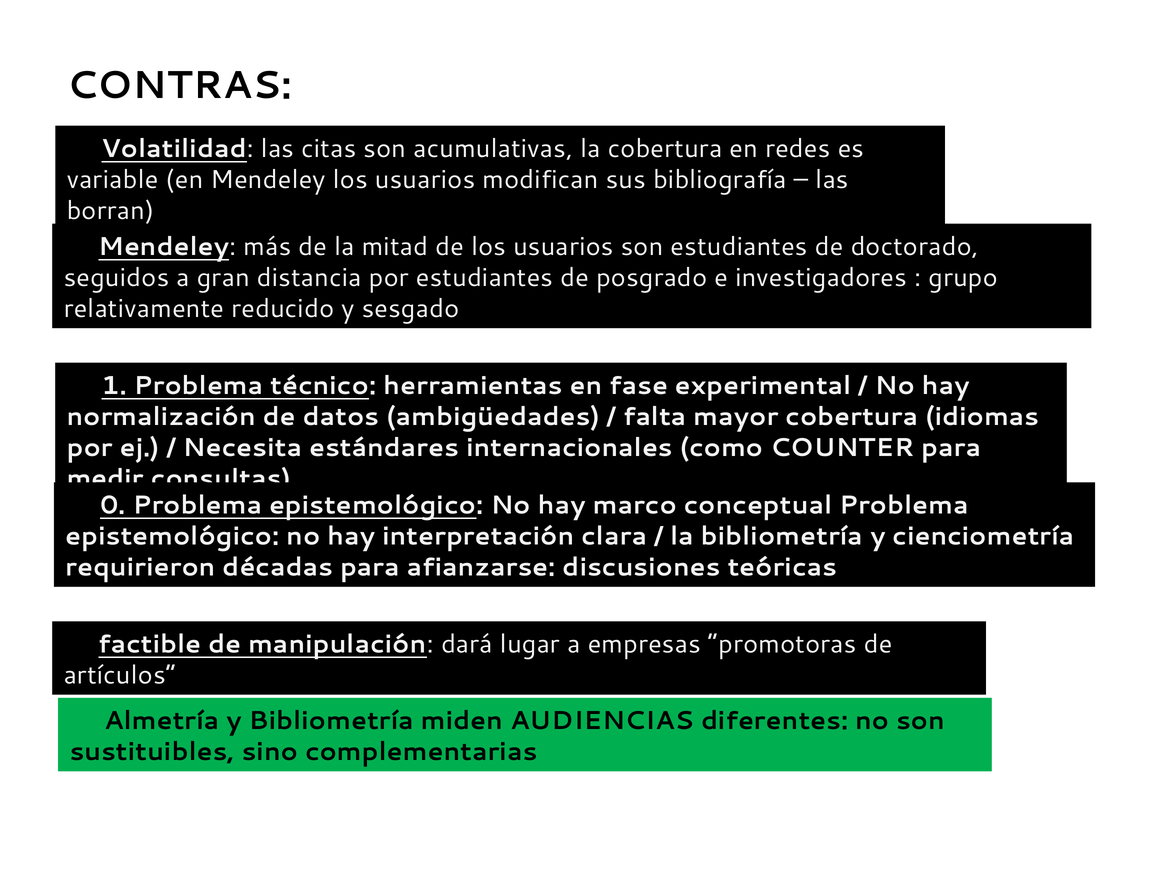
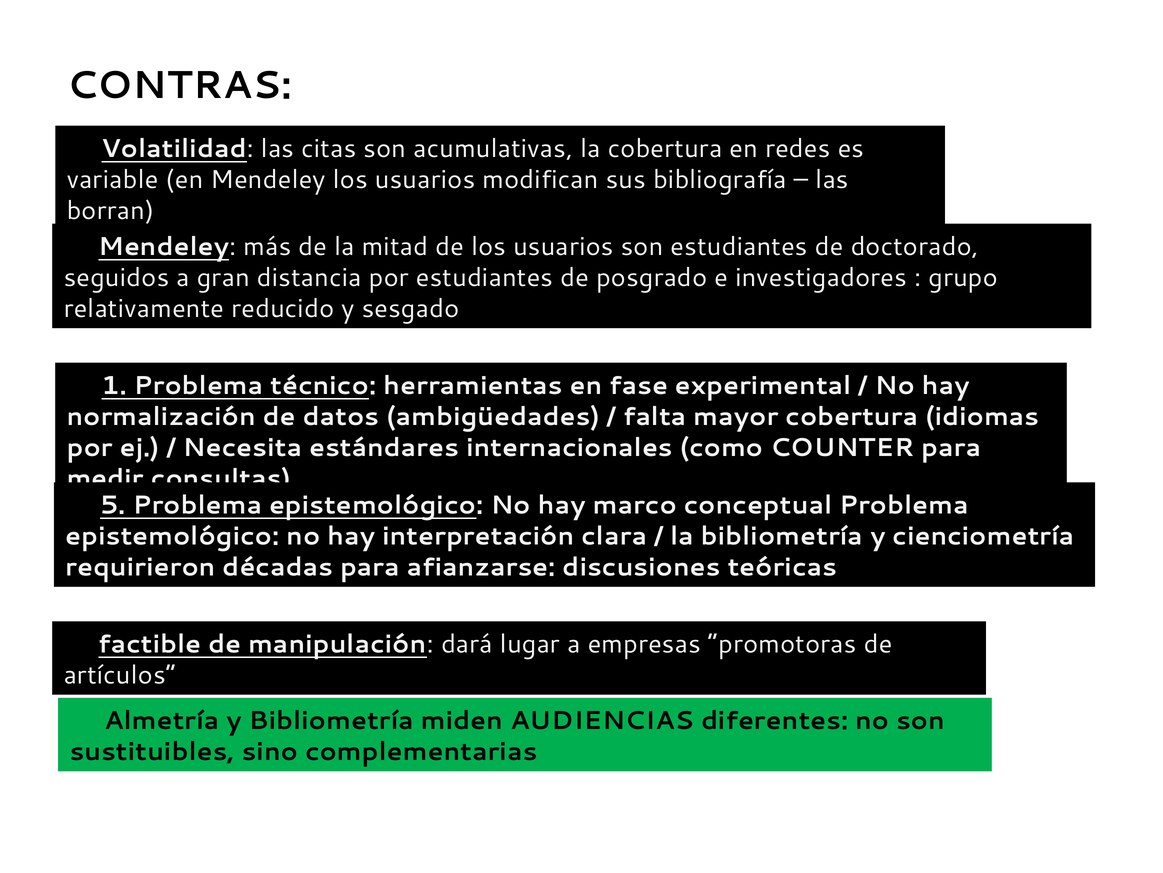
0: 0 -> 5
